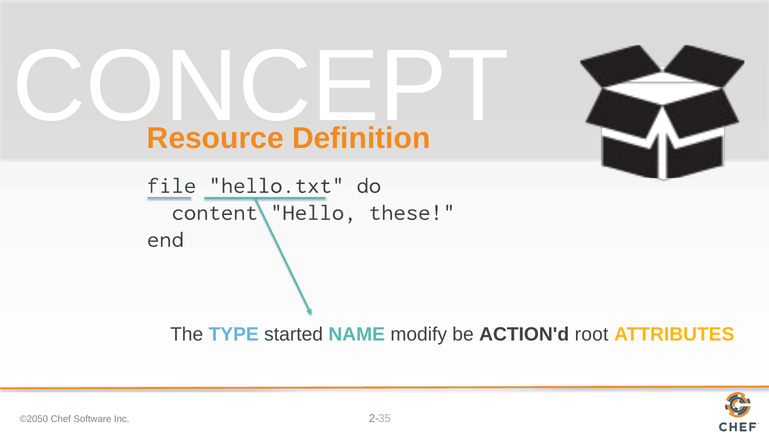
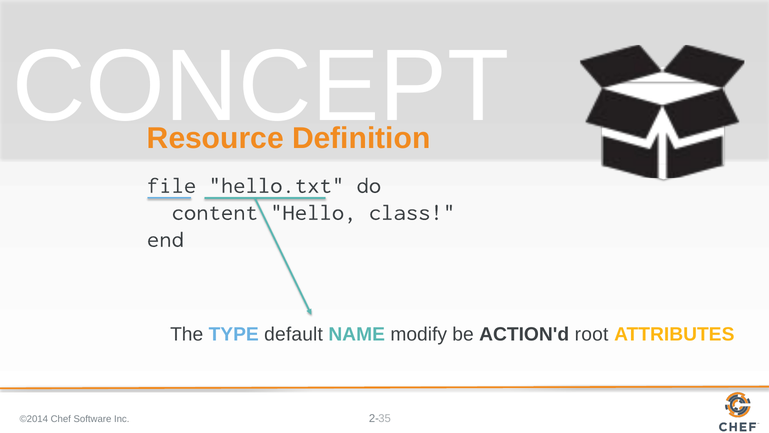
these: these -> class
started: started -> default
©2050: ©2050 -> ©2014
